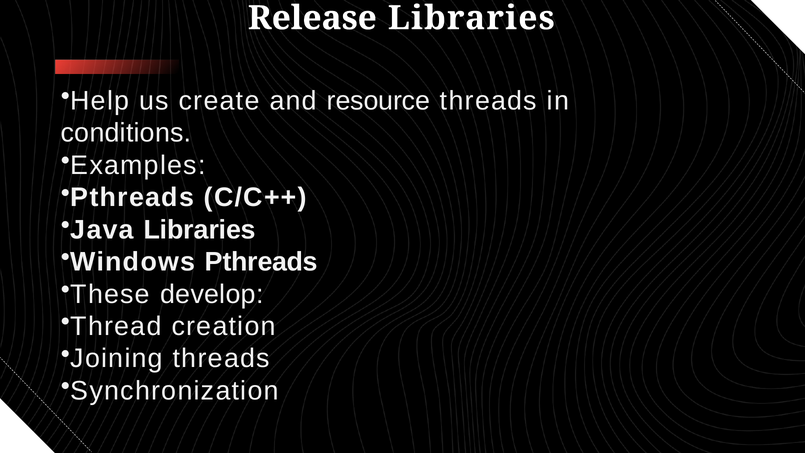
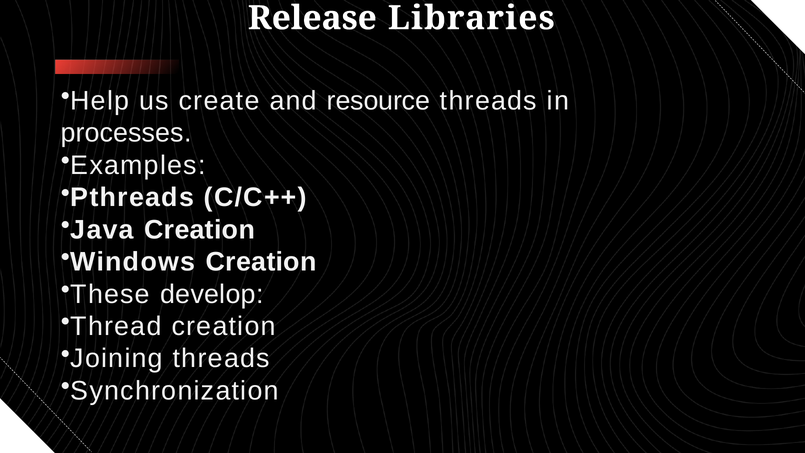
conditions: conditions -> processes
Java Libraries: Libraries -> Creation
Windows Pthreads: Pthreads -> Creation
